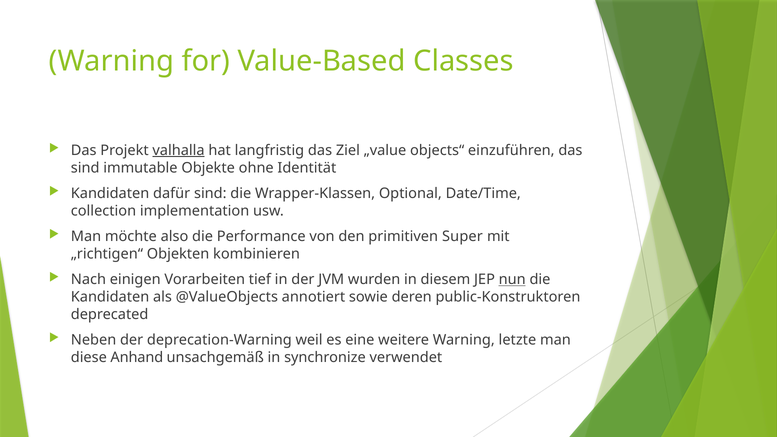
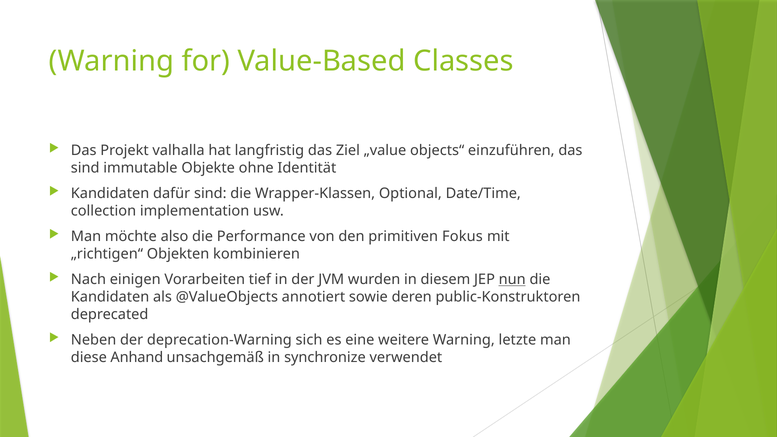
valhalla underline: present -> none
Super: Super -> Fokus
weil: weil -> sich
